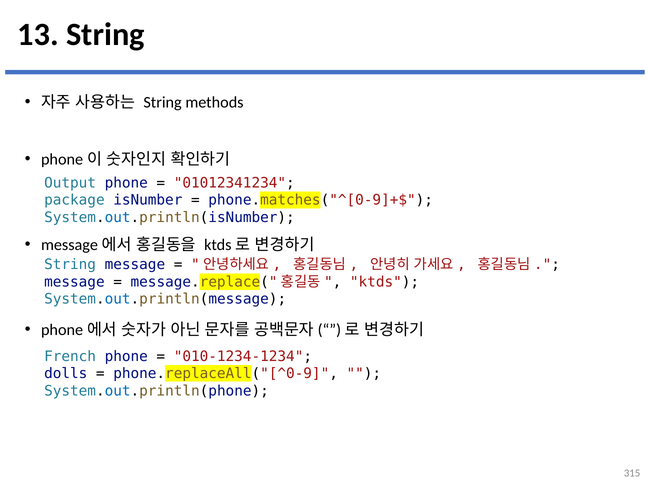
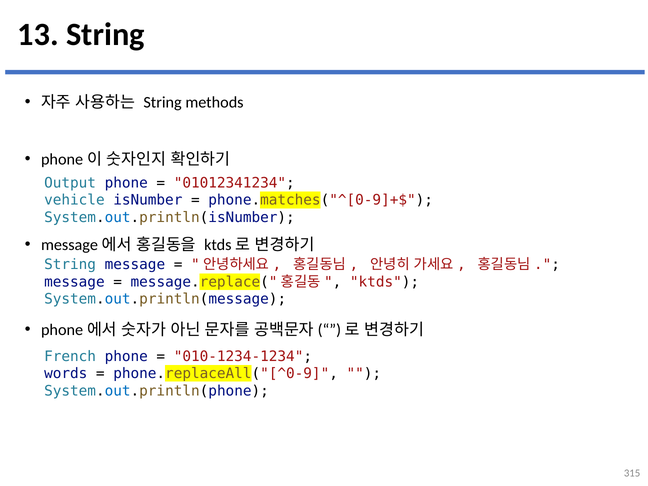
package: package -> vehicle
dolls: dolls -> words
